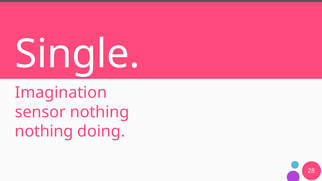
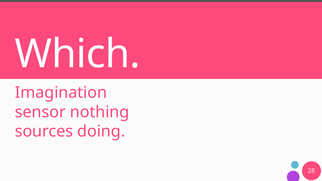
Single: Single -> Which
nothing at (44, 131): nothing -> sources
